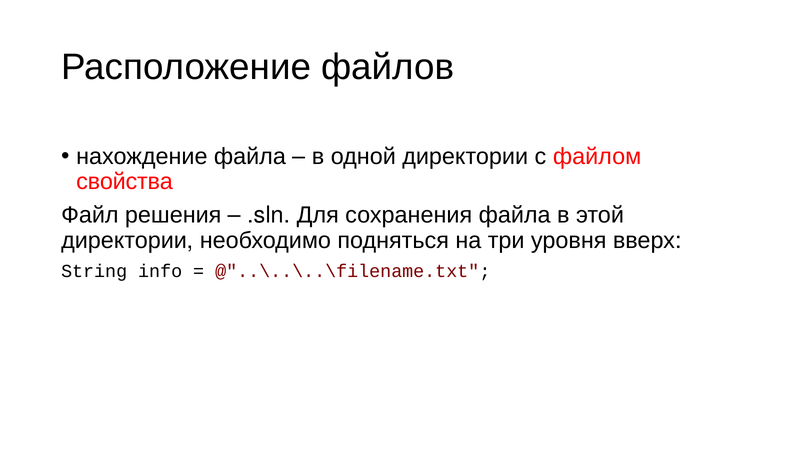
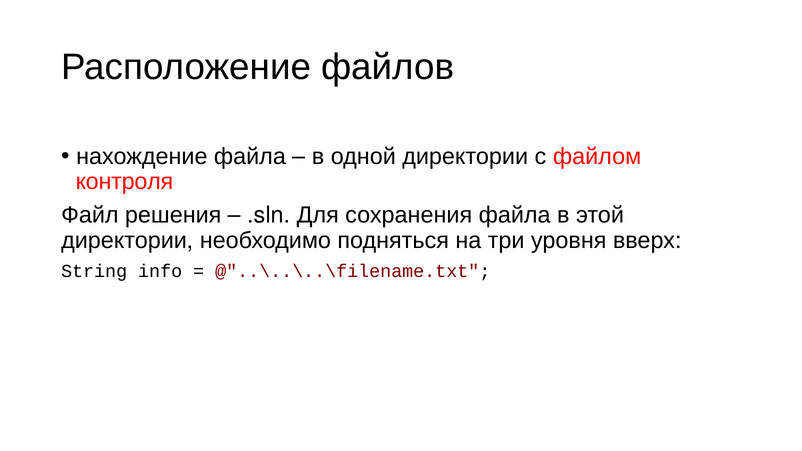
свойства: свойства -> контроля
